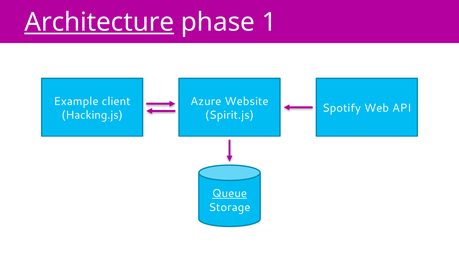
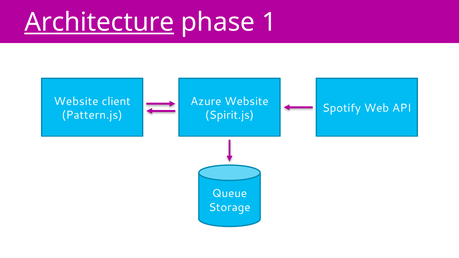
Example at (76, 101): Example -> Website
Hacking.js: Hacking.js -> Pattern.js
Queue underline: present -> none
